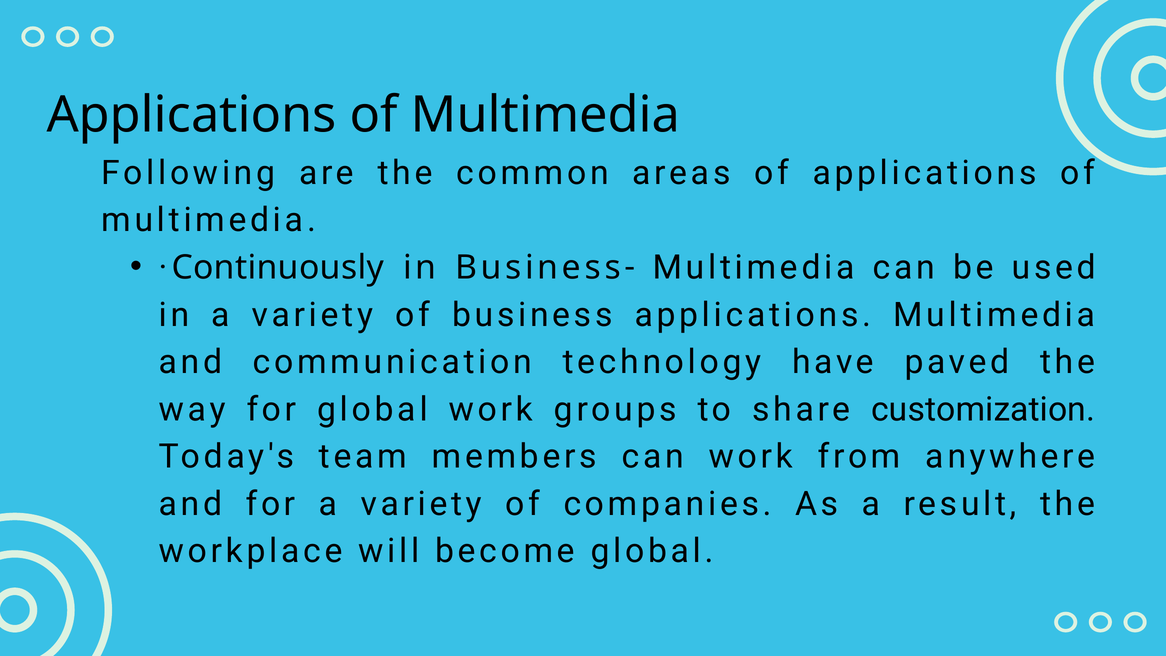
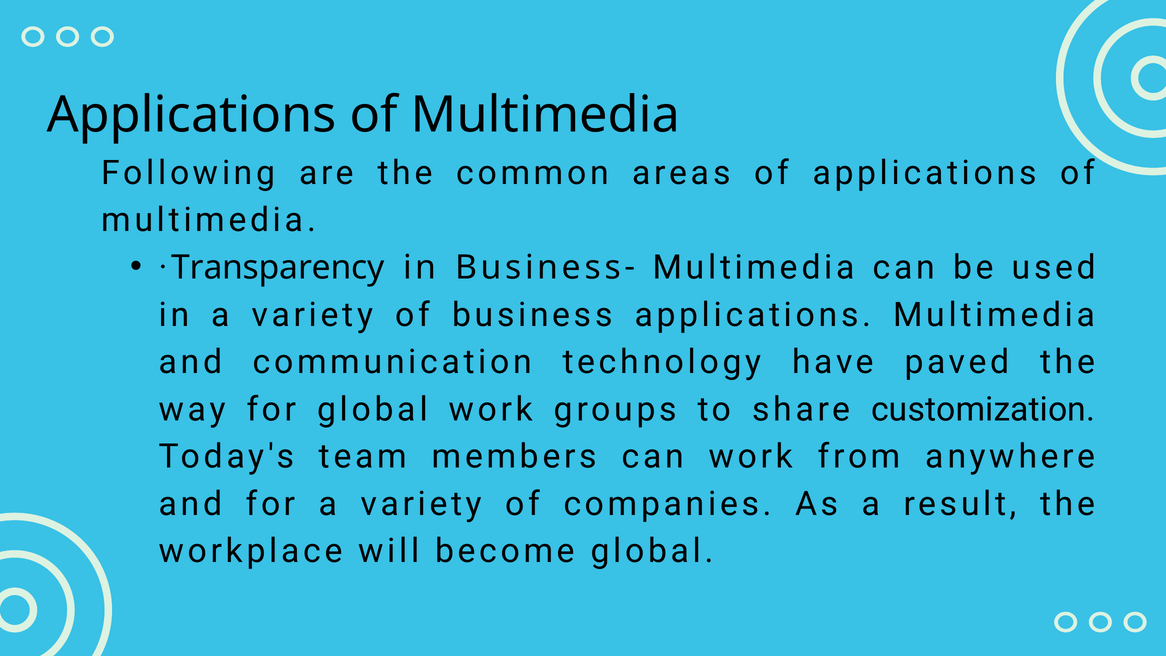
Continuously: Continuously -> Transparency
